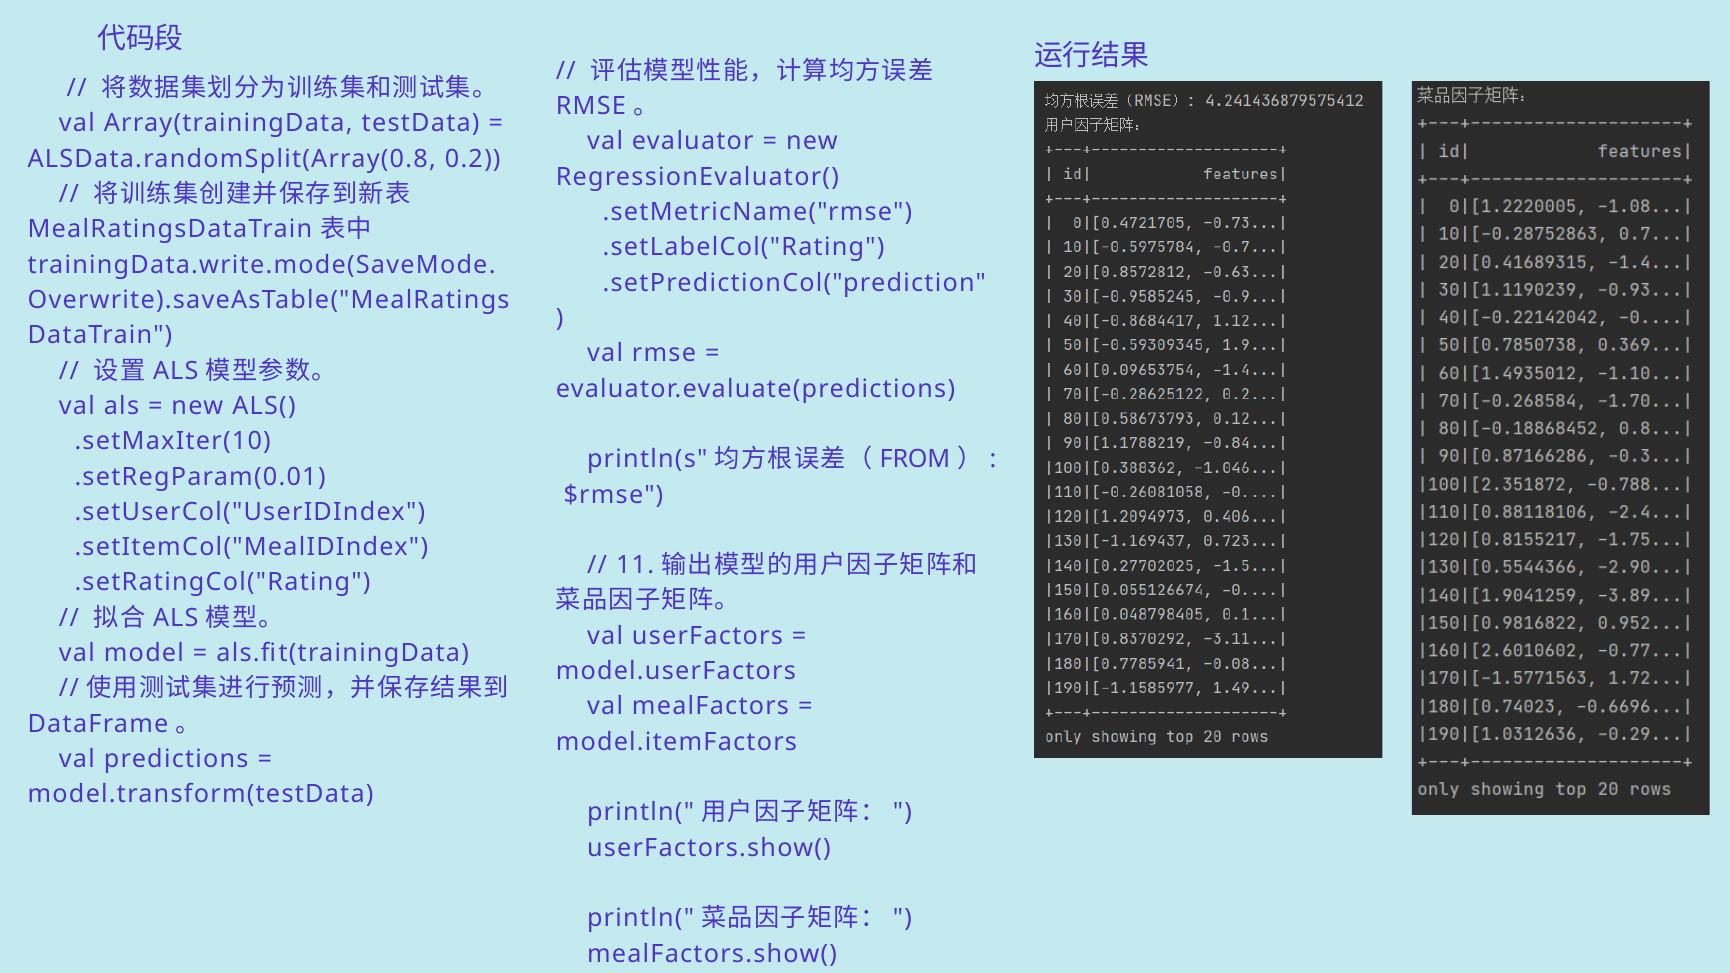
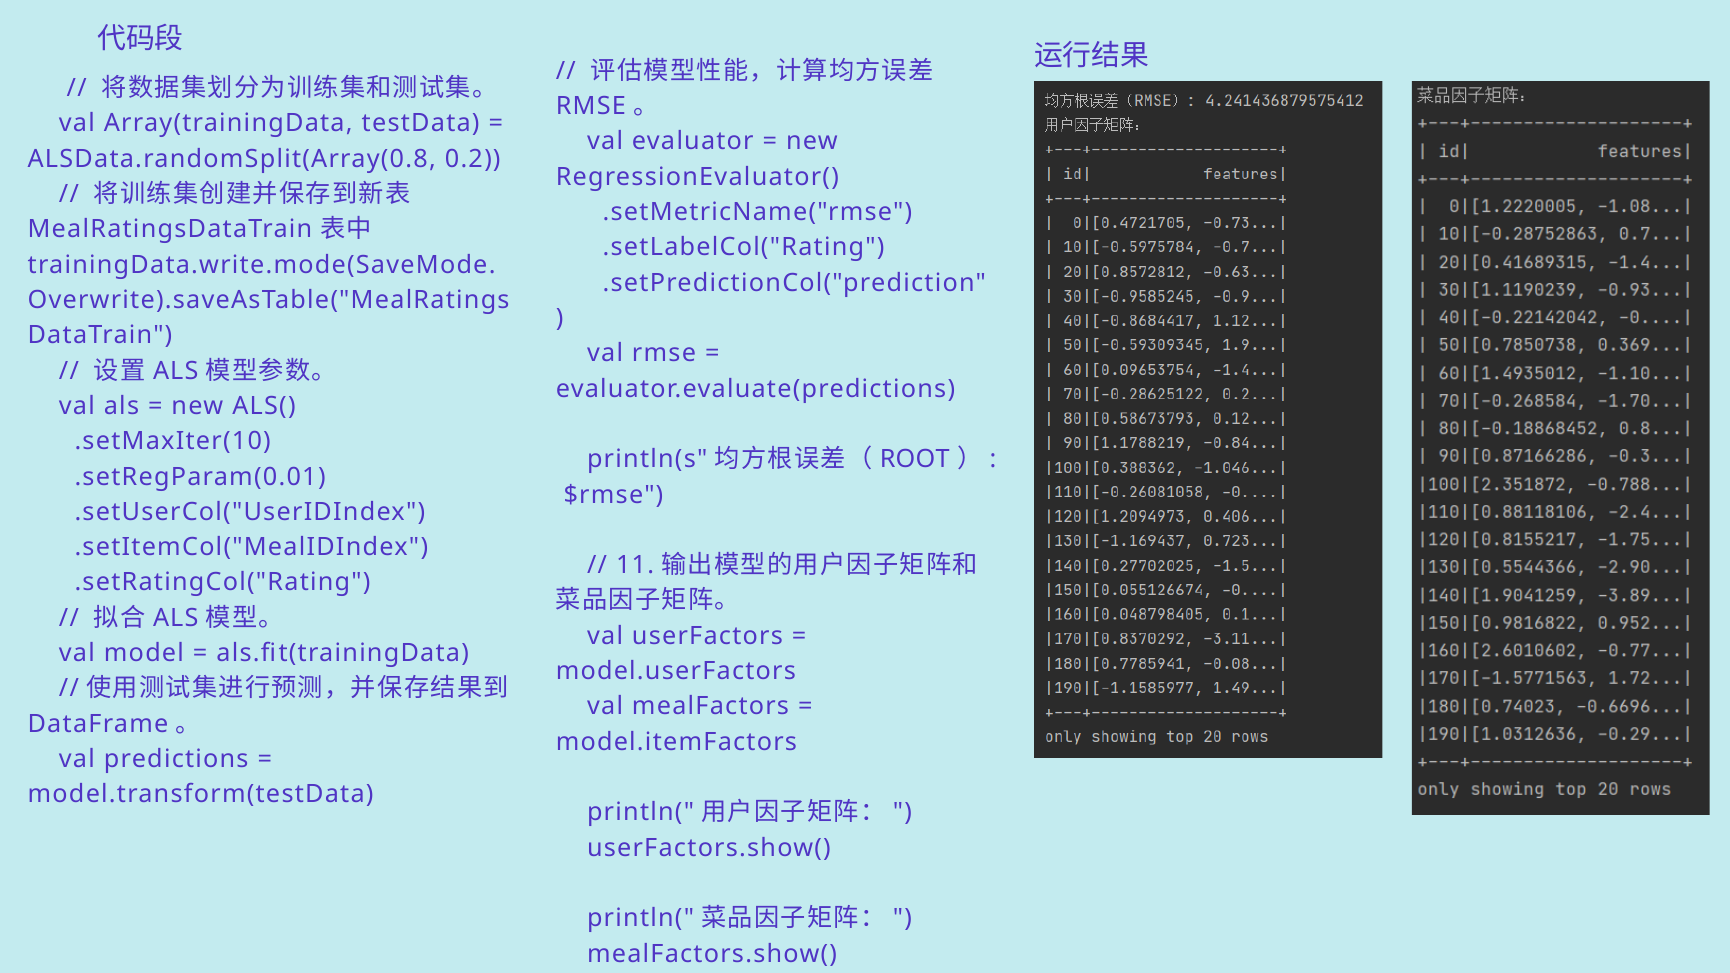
FROM: FROM -> ROOT
